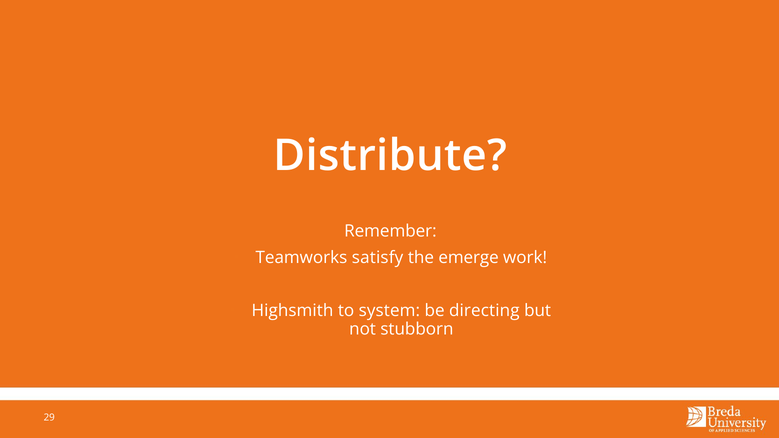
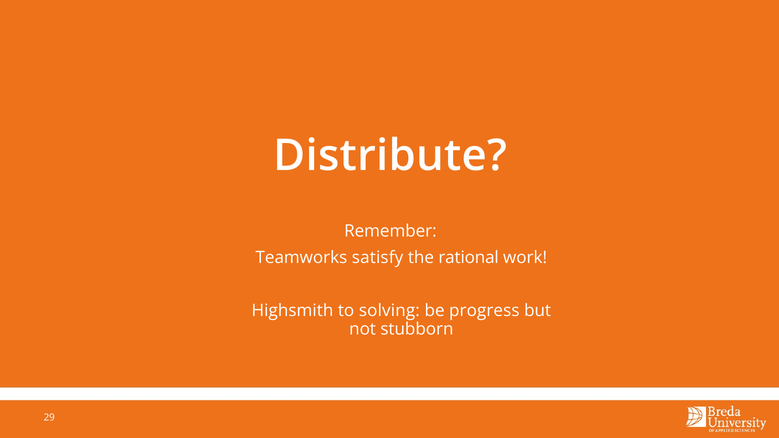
emerge: emerge -> rational
system: system -> solving
directing: directing -> progress
